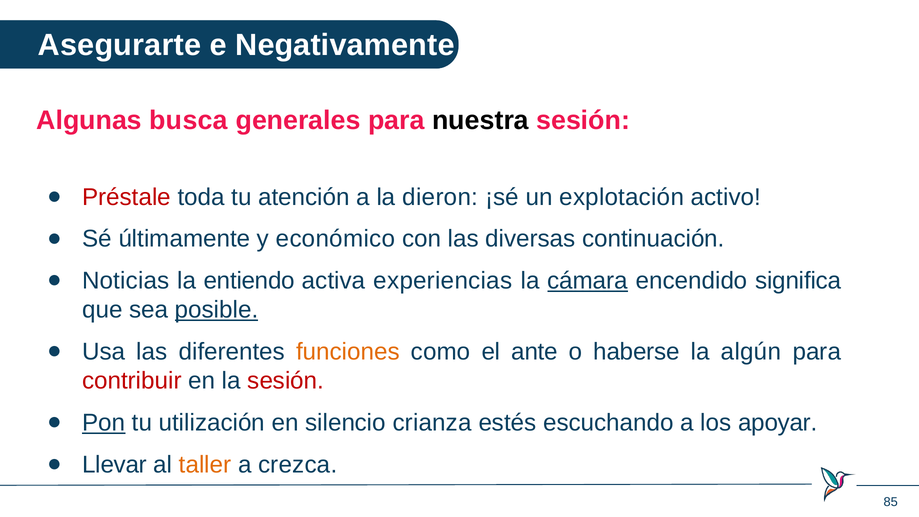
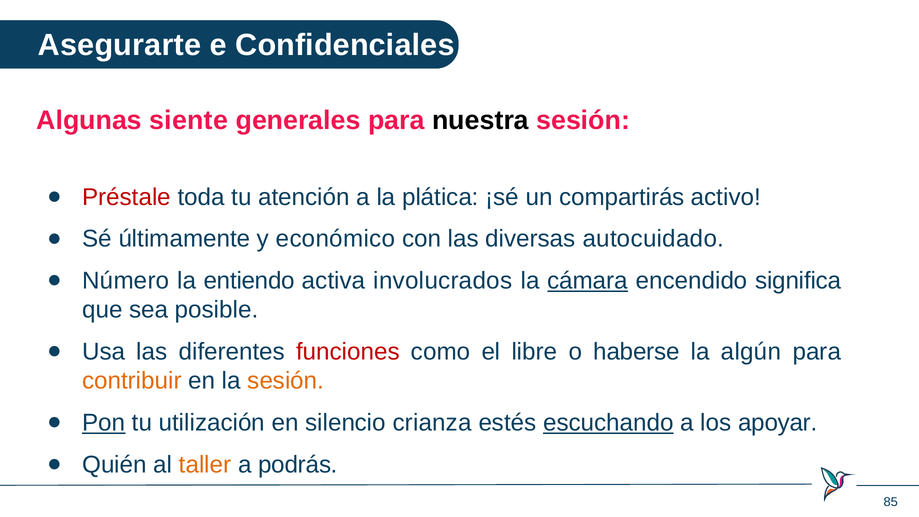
Negativamente: Negativamente -> Confidenciales
busca: busca -> siente
dieron: dieron -> plática
explotación: explotación -> compartirás
continuación: continuación -> autocuidado
Noticias: Noticias -> Número
experiencias: experiencias -> involucrados
posible underline: present -> none
funciones colour: orange -> red
ante: ante -> libre
contribuir colour: red -> orange
sesión at (286, 381) colour: red -> orange
escuchando underline: none -> present
Llevar: Llevar -> Quién
crezca: crezca -> podrás
